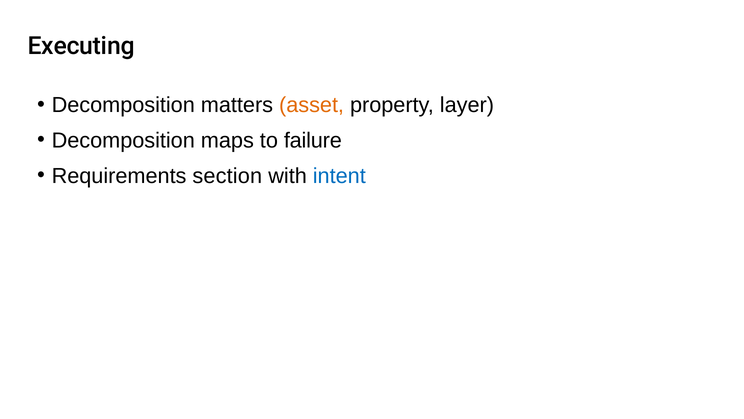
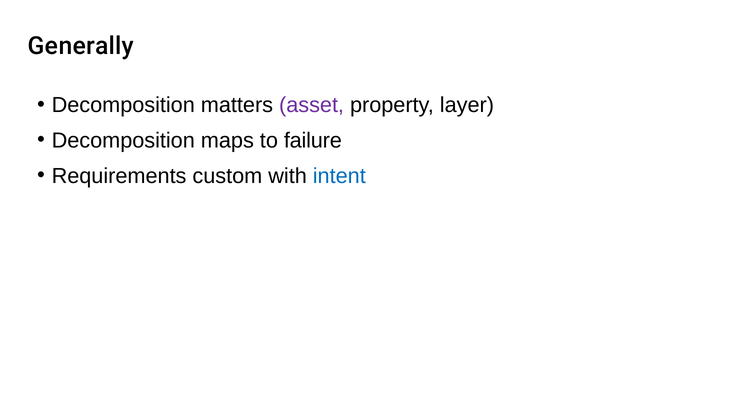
Executing: Executing -> Generally
asset colour: orange -> purple
section: section -> custom
